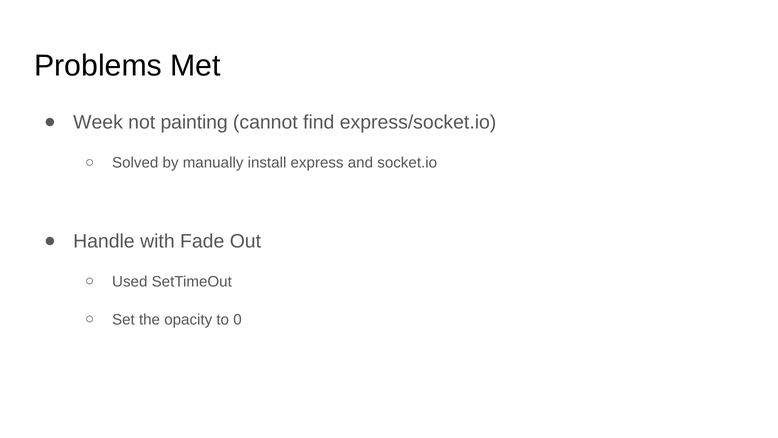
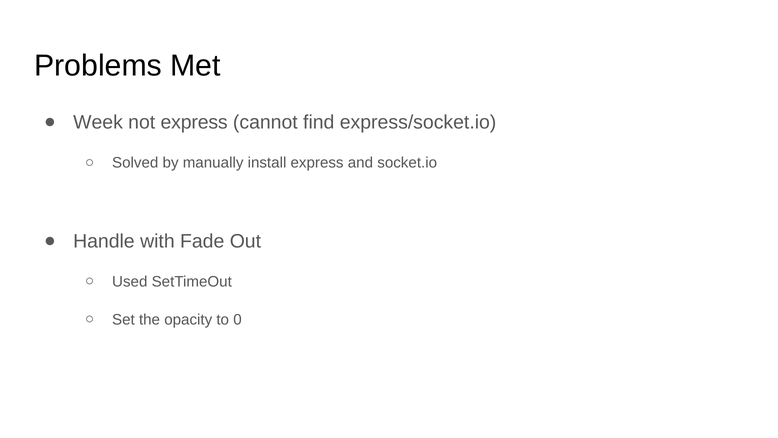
not painting: painting -> express
